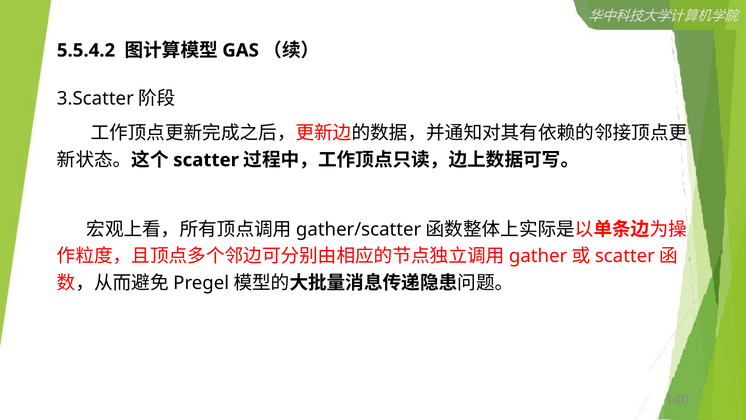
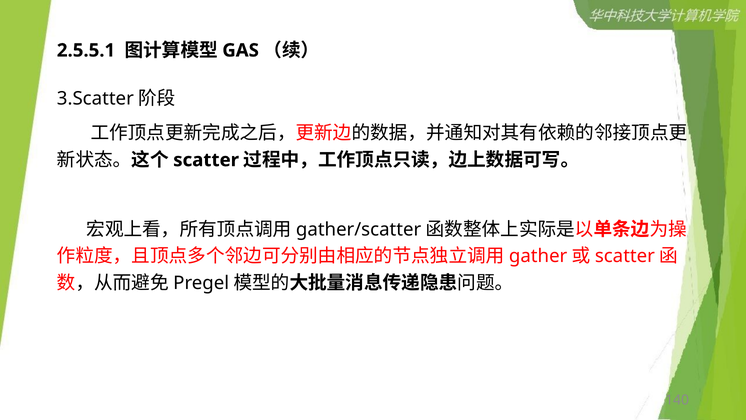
5.5.4.2: 5.5.4.2 -> 2.5.5.1
